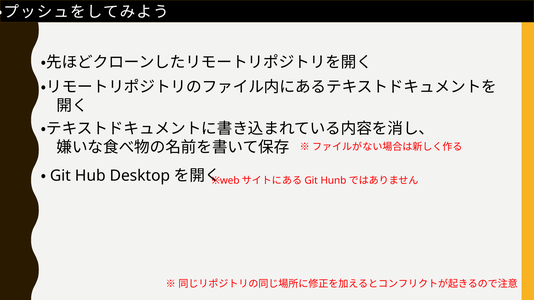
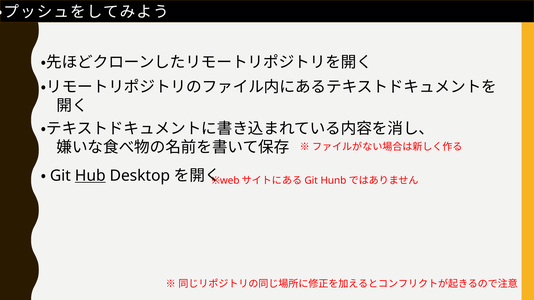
Hub underline: none -> present
